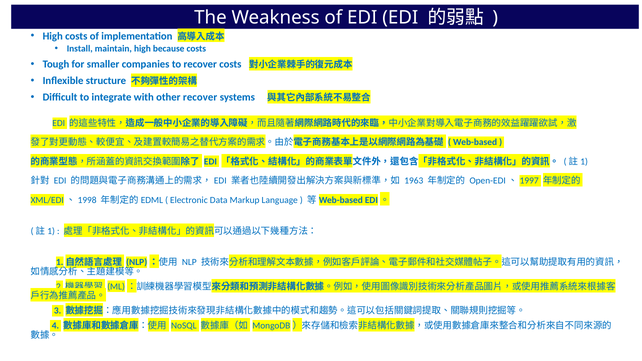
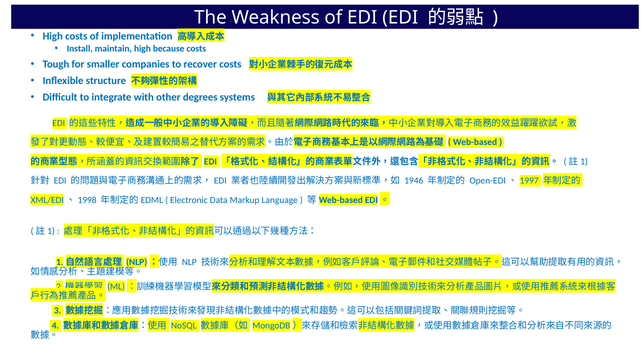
other recover: recover -> degrees
1963: 1963 -> 1946
